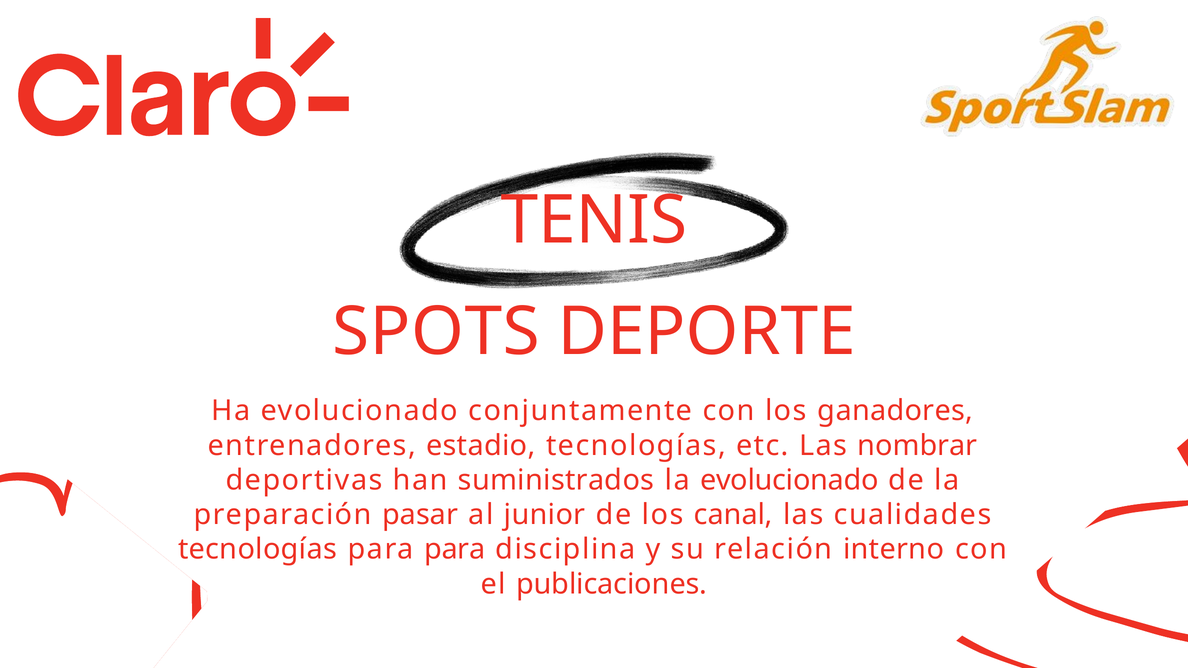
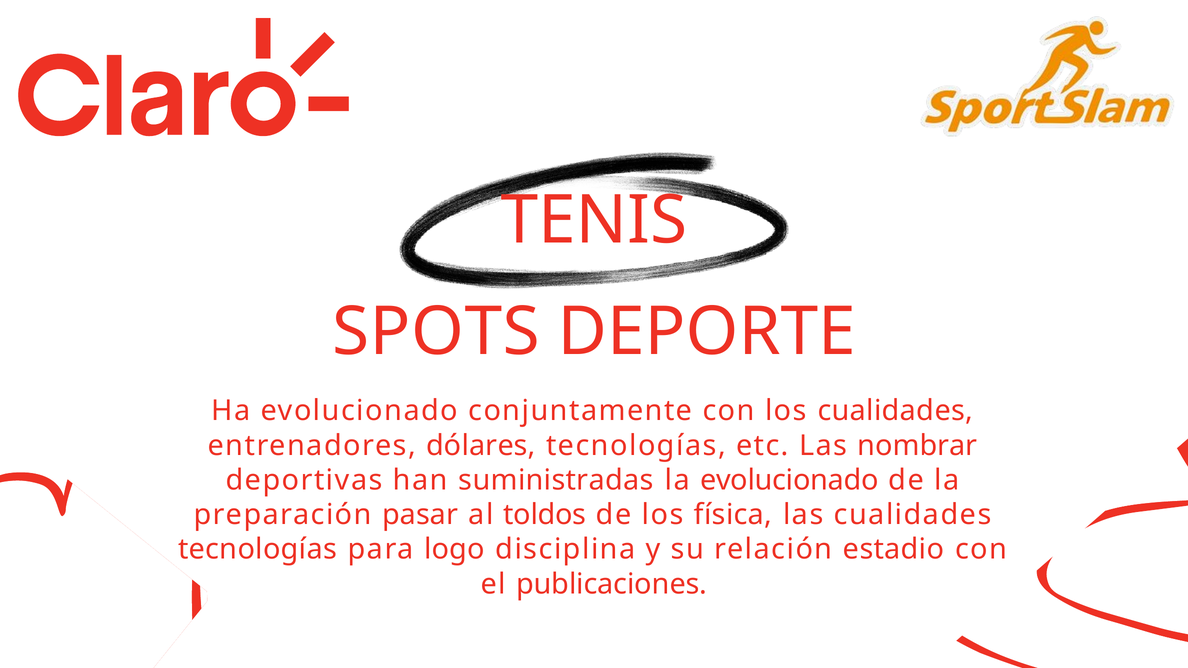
los ganadores: ganadores -> cualidades
estadio: estadio -> dólares
suministrados: suministrados -> suministradas
junior: junior -> toldos
canal: canal -> física
para para: para -> logo
interno: interno -> estadio
